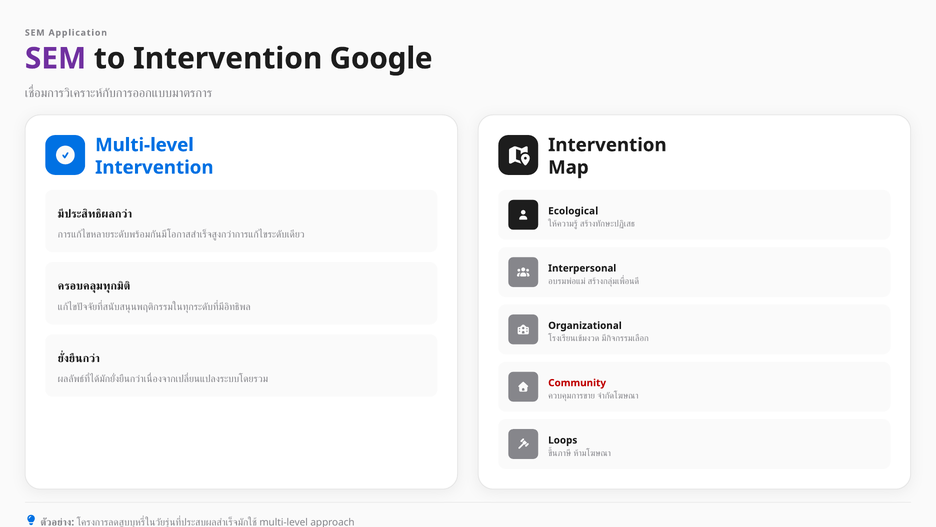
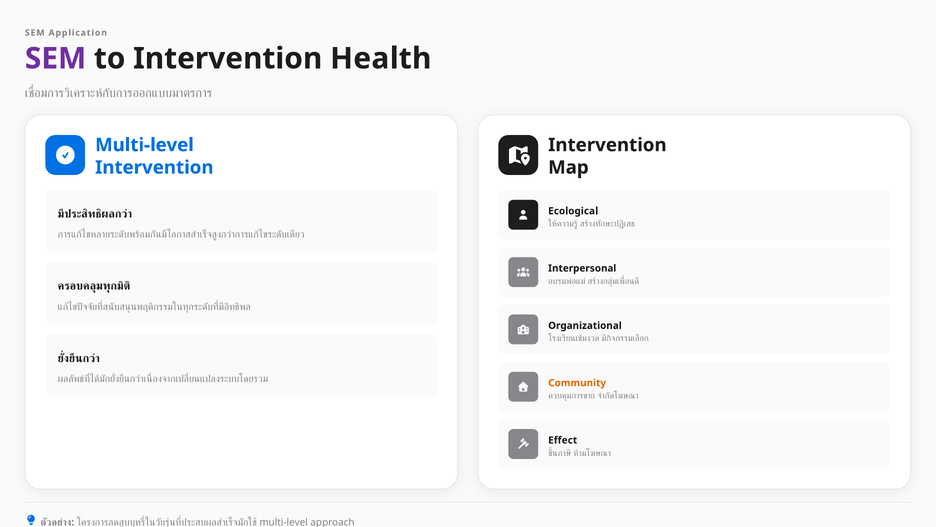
Google: Google -> Health
Community colour: red -> orange
Loops: Loops -> Effect
